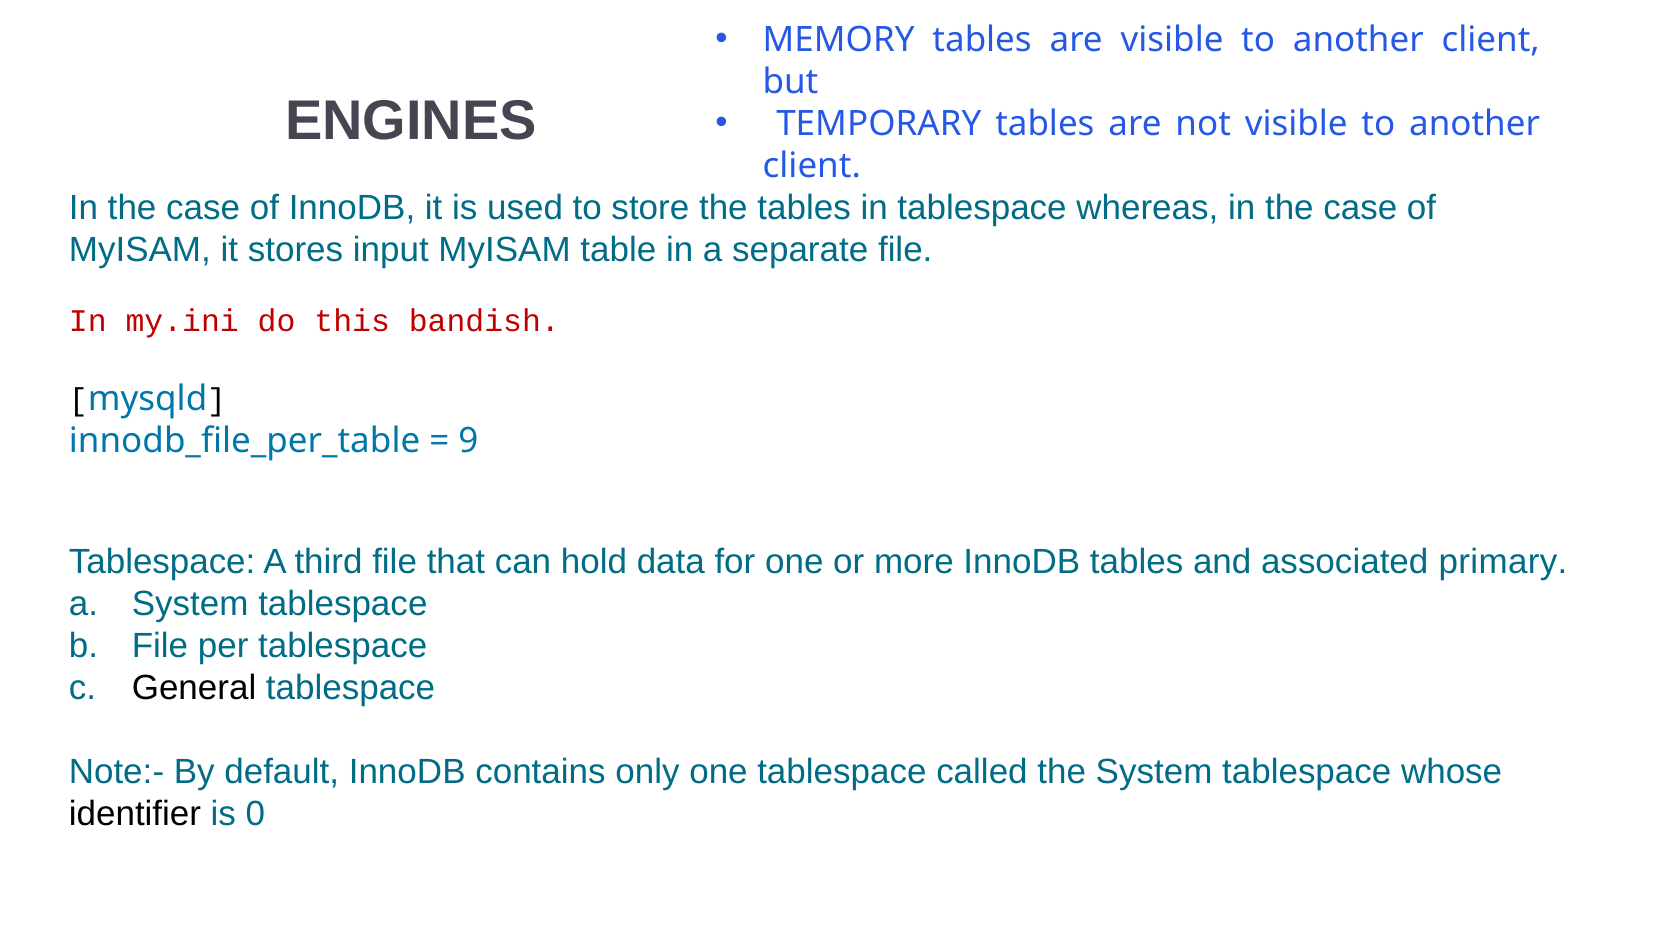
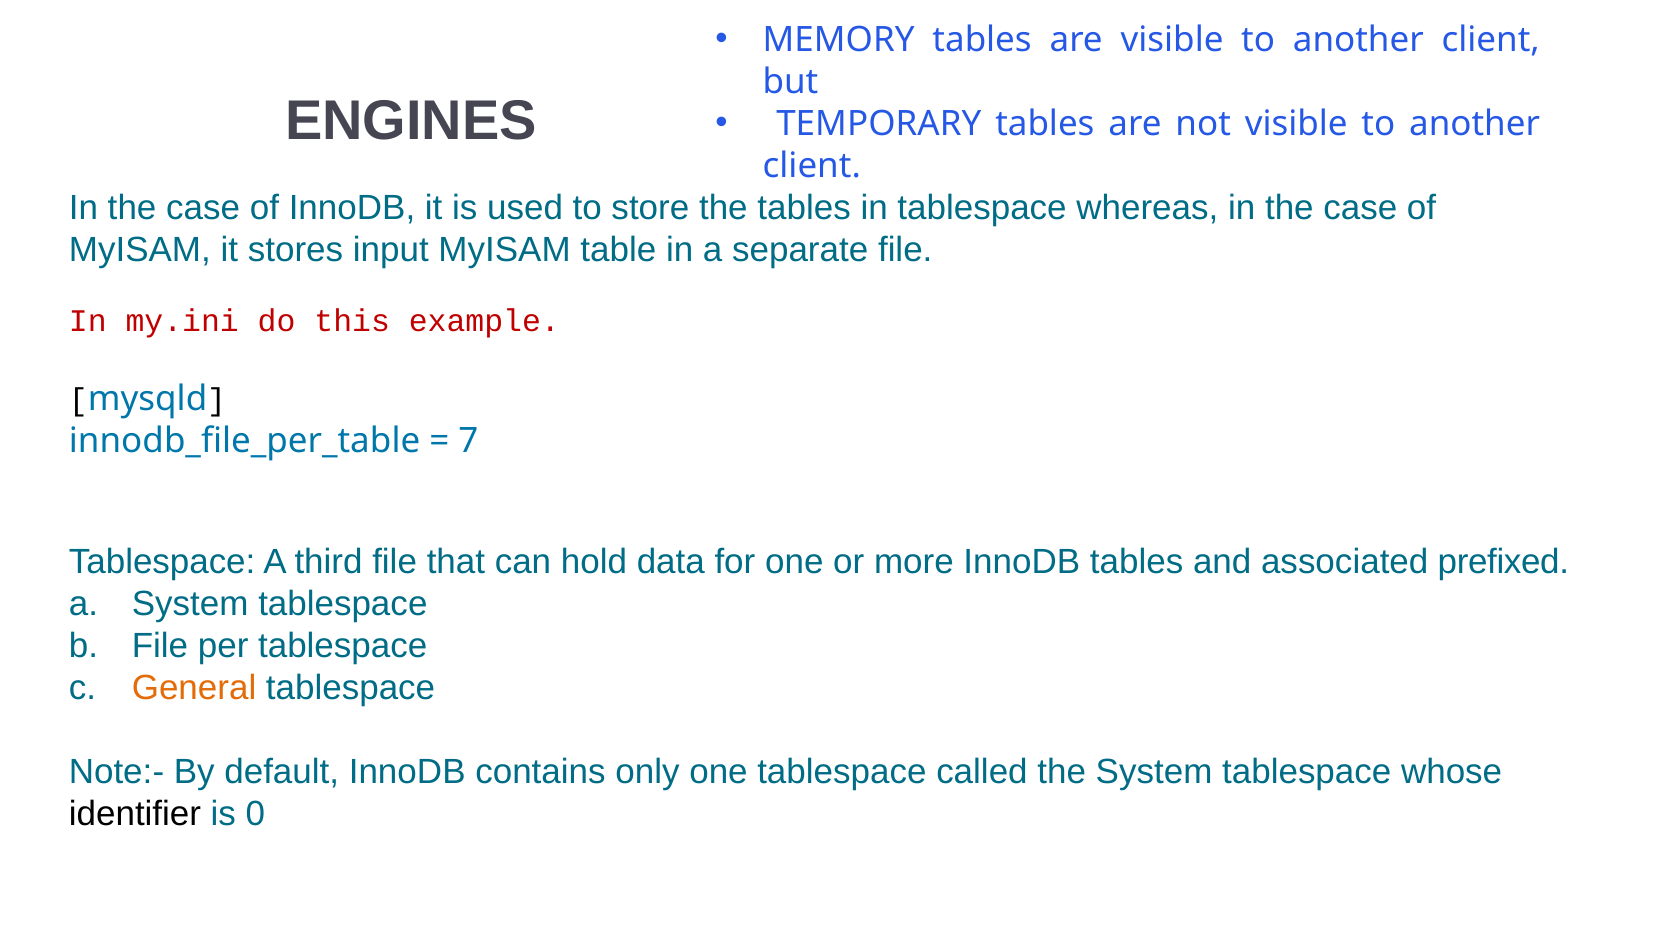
bandish: bandish -> example
9: 9 -> 7
primary: primary -> prefixed
General colour: black -> orange
